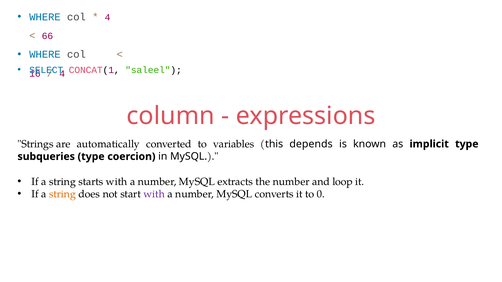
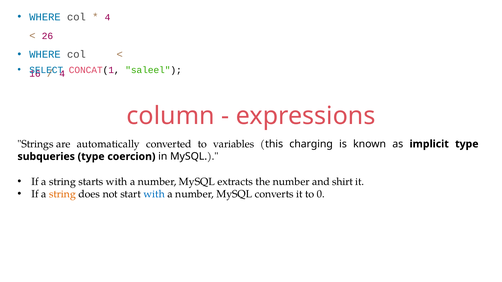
66: 66 -> 26
depends: depends -> charging
loop: loop -> shirt
with at (154, 194) colour: purple -> blue
